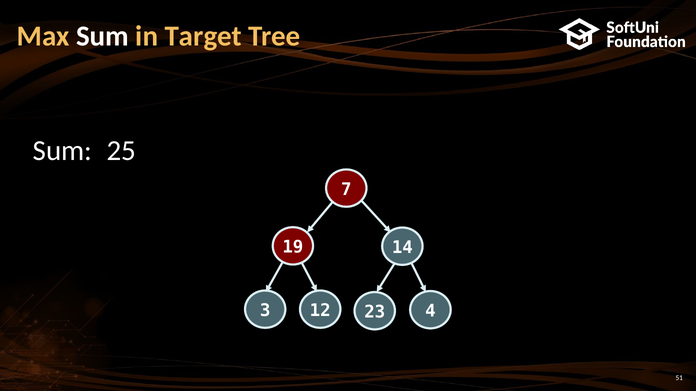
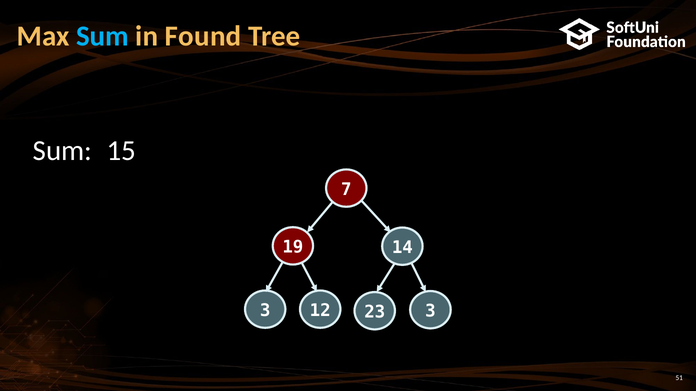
Sum at (103, 36) colour: white -> light blue
Target: Target -> Found
25: 25 -> 15
23 4: 4 -> 3
